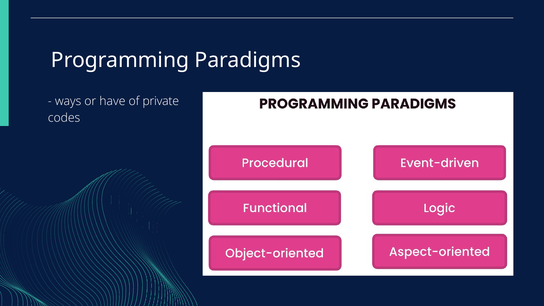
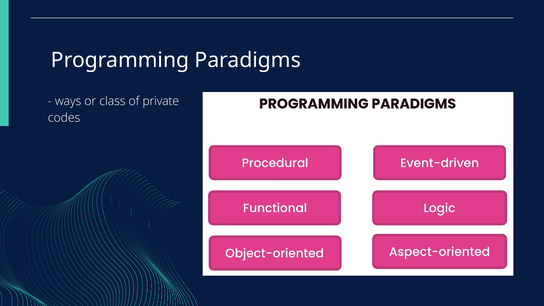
have: have -> class
